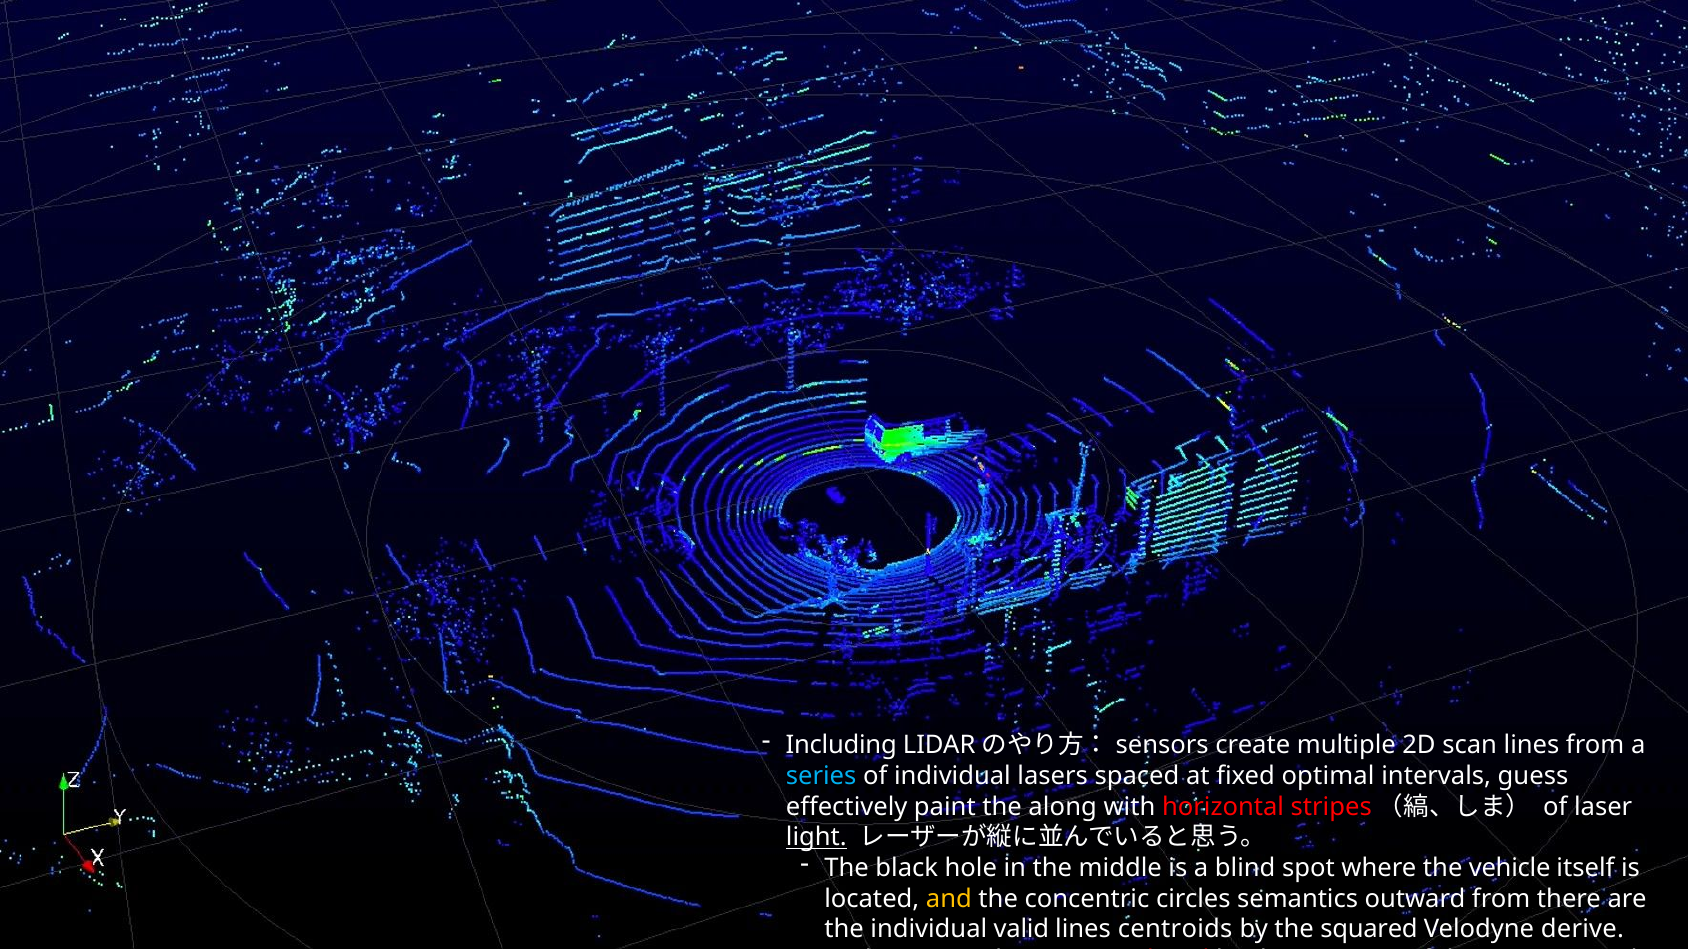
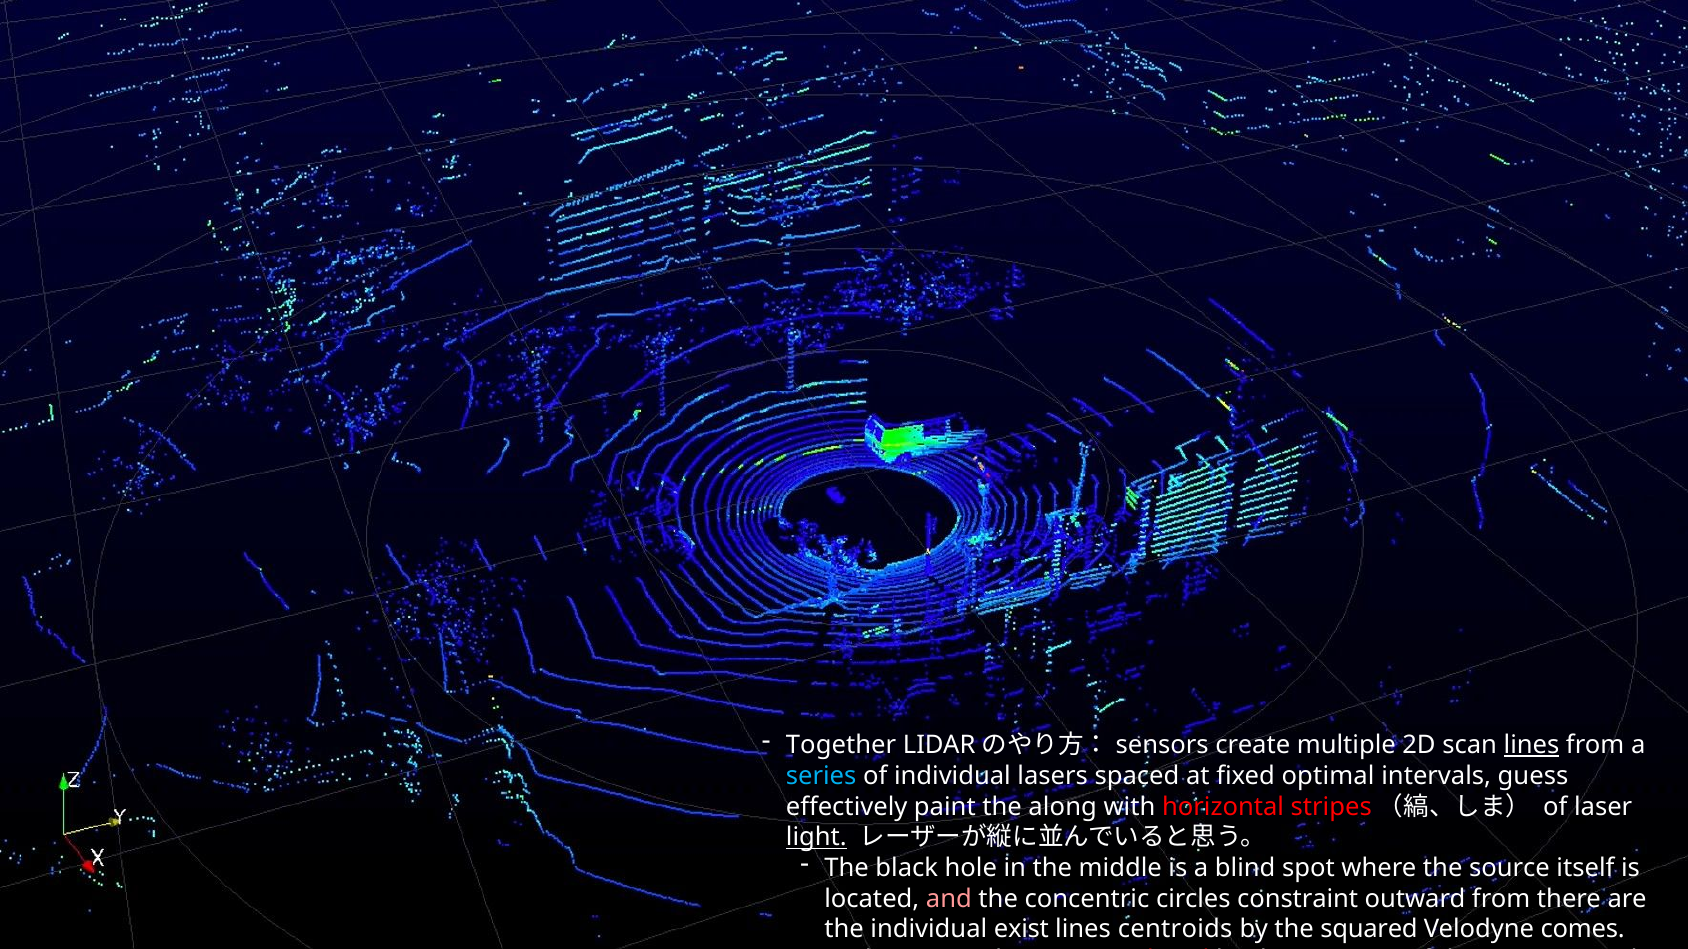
Including: Including -> Together
lines at (1532, 746) underline: none -> present
vehicle: vehicle -> source
and colour: yellow -> pink
semantics: semantics -> constraint
valid: valid -> exist
derive: derive -> comes
